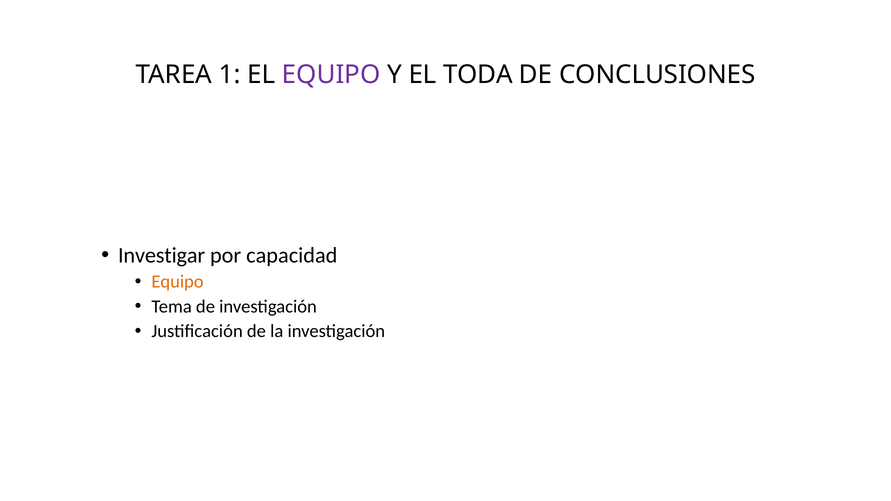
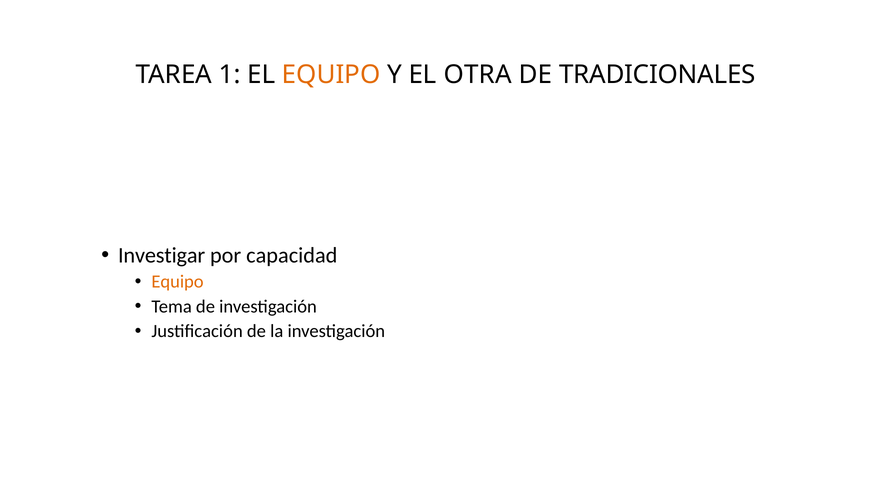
EQUIPO at (331, 75) colour: purple -> orange
TODA: TODA -> OTRA
CONCLUSIONES: CONCLUSIONES -> TRADICIONALES
